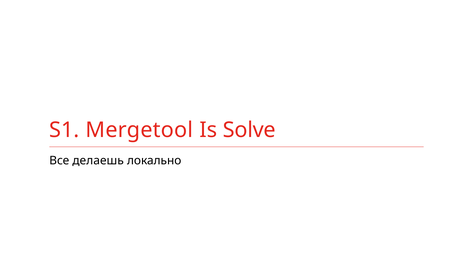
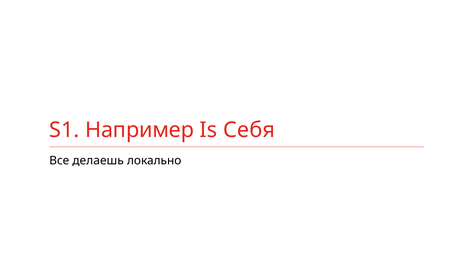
Mergetool: Mergetool -> Например
Solve: Solve -> Себя
